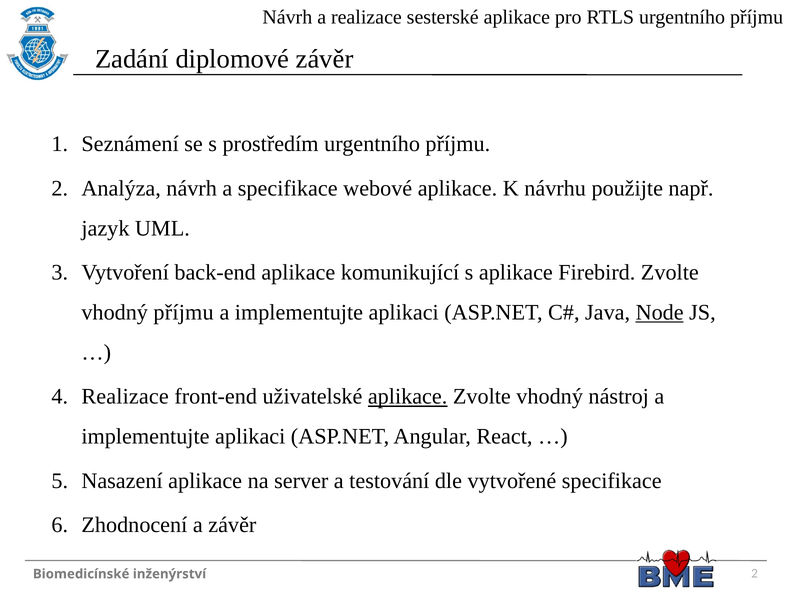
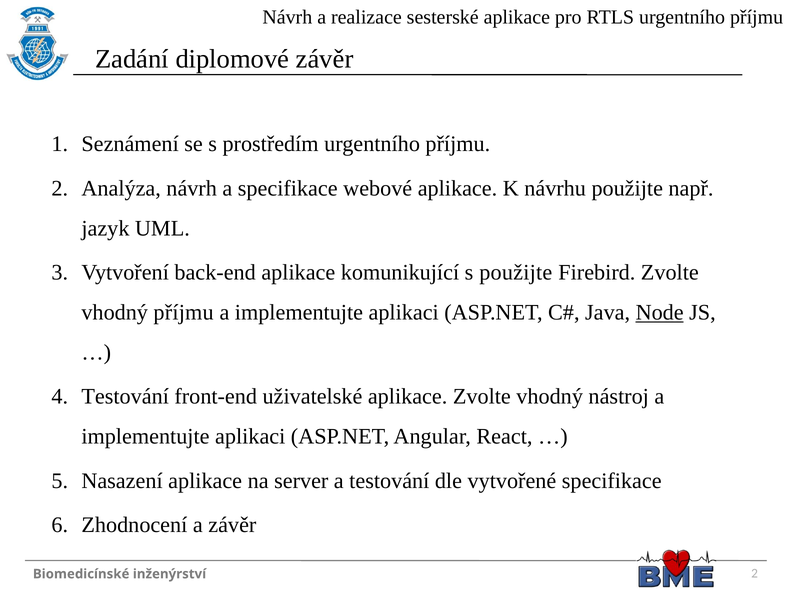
s aplikace: aplikace -> použijte
Realizace at (125, 397): Realizace -> Testování
aplikace at (408, 397) underline: present -> none
